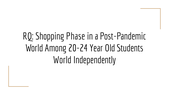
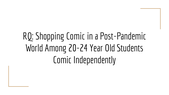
Shopping Phase: Phase -> Comic
World at (62, 60): World -> Comic
